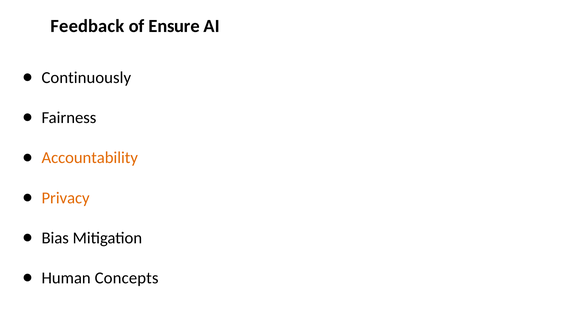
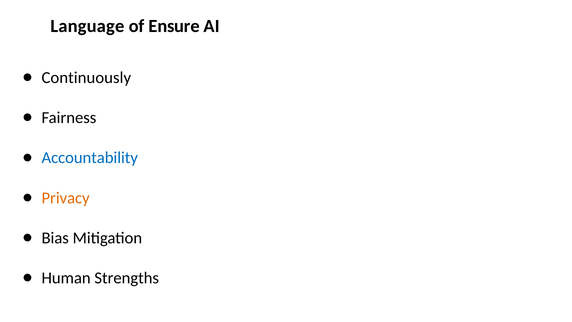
Feedback: Feedback -> Language
Accountability colour: orange -> blue
Concepts: Concepts -> Strengths
